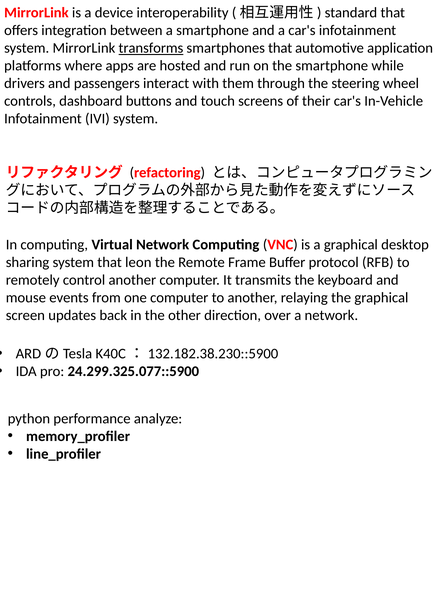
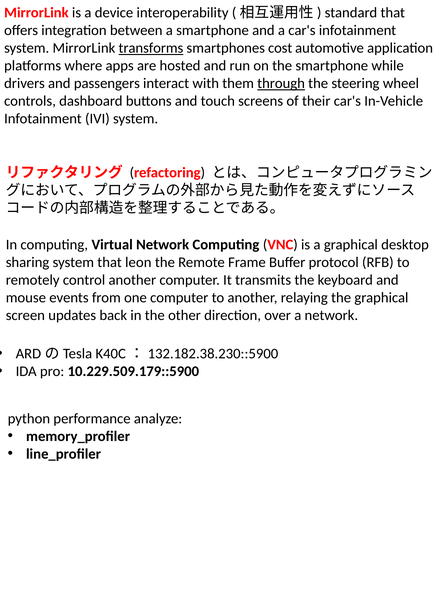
smartphones that: that -> cost
through underline: none -> present
24.299.325.077::5900: 24.299.325.077::5900 -> 10.229.509.179::5900
